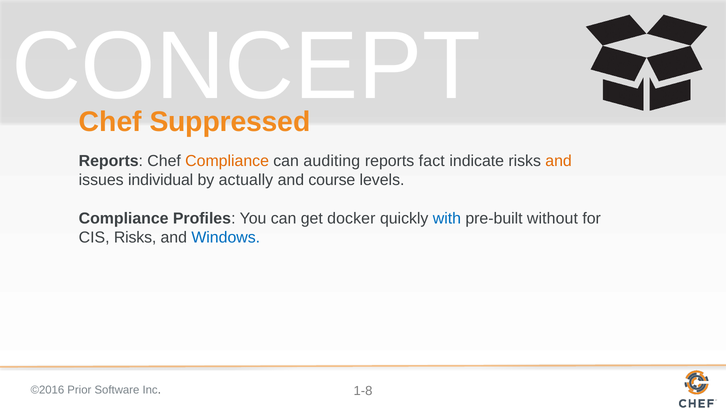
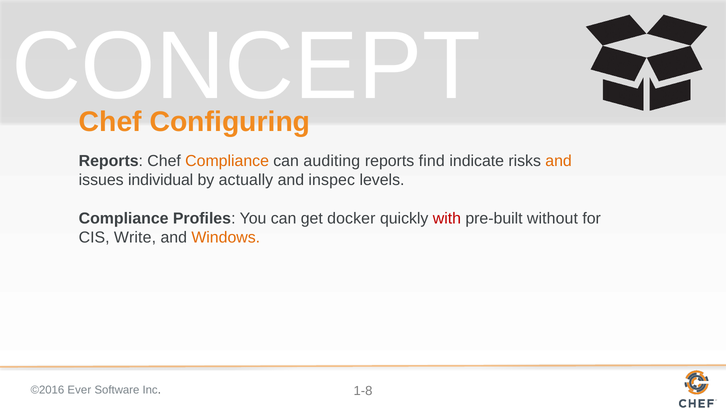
Suppressed: Suppressed -> Configuring
fact: fact -> find
course: course -> inspec
with colour: blue -> red
CIS Risks: Risks -> Write
Windows colour: blue -> orange
Prior: Prior -> Ever
